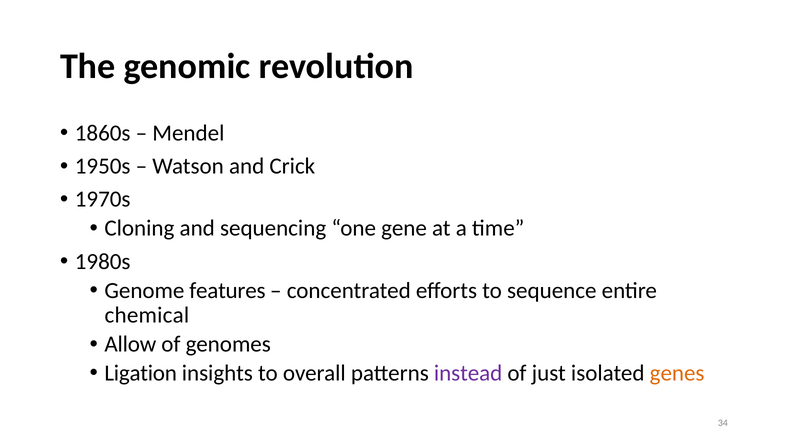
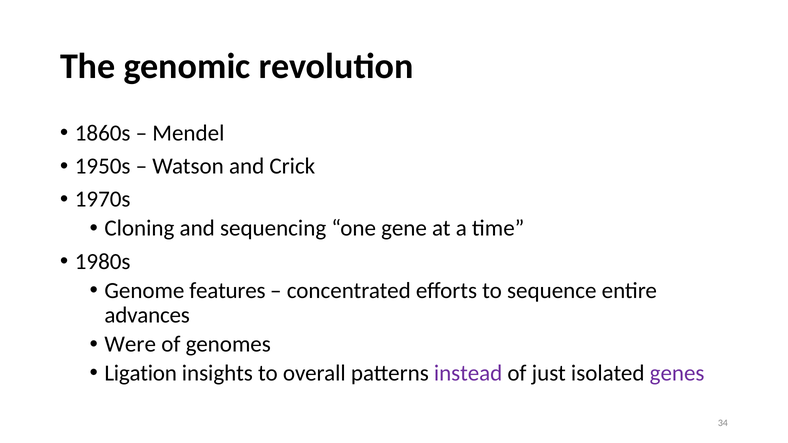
chemical: chemical -> advances
Allow: Allow -> Were
genes colour: orange -> purple
